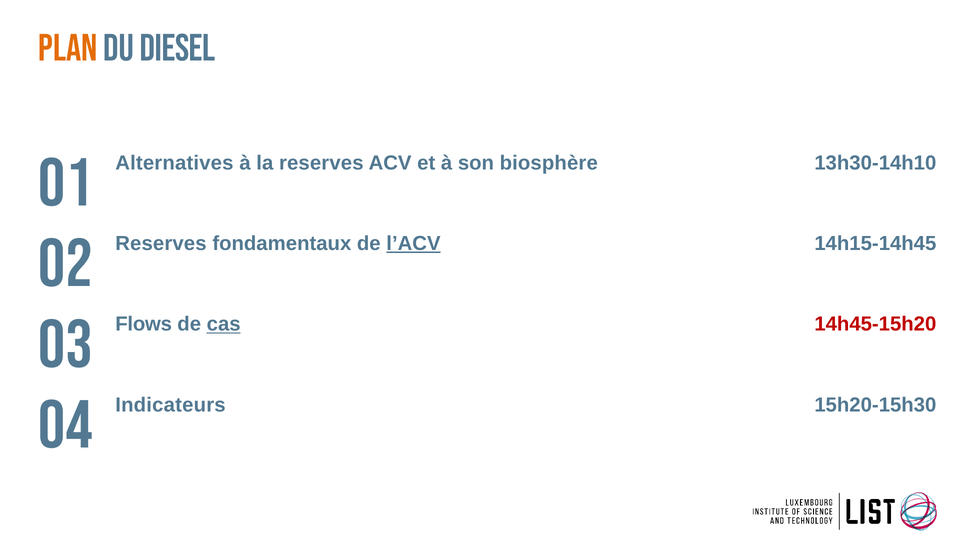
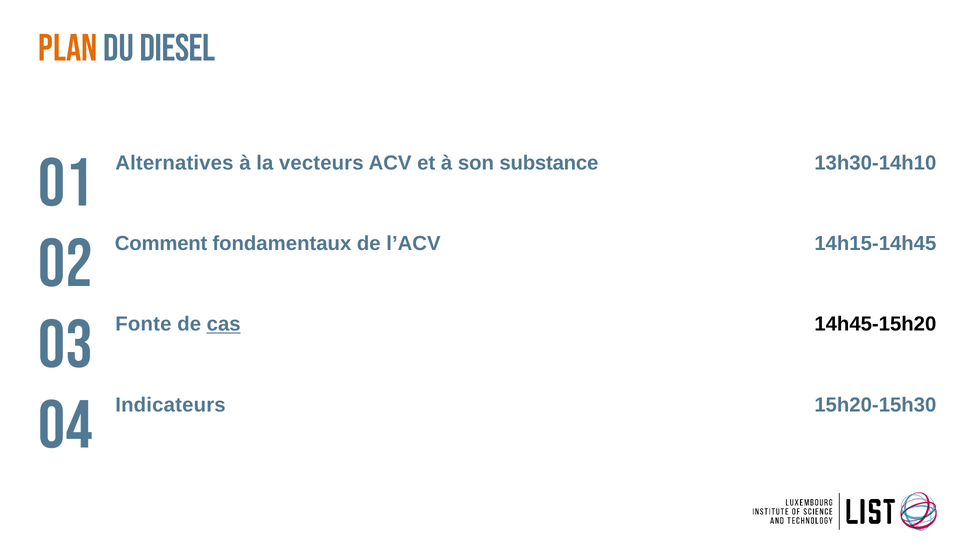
la reserves: reserves -> vecteurs
biosphère: biosphère -> substance
Reserves at (161, 243): Reserves -> Comment
l’ACV underline: present -> none
14h45-15h20 colour: red -> black
Flows: Flows -> Fonte
